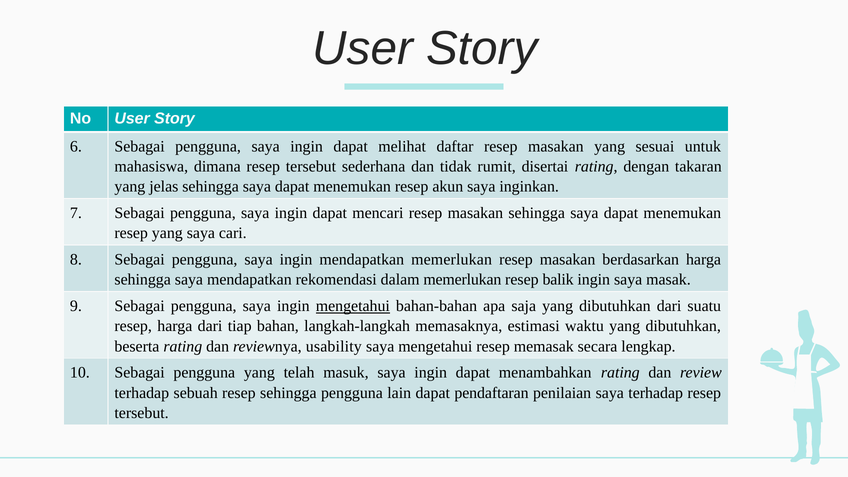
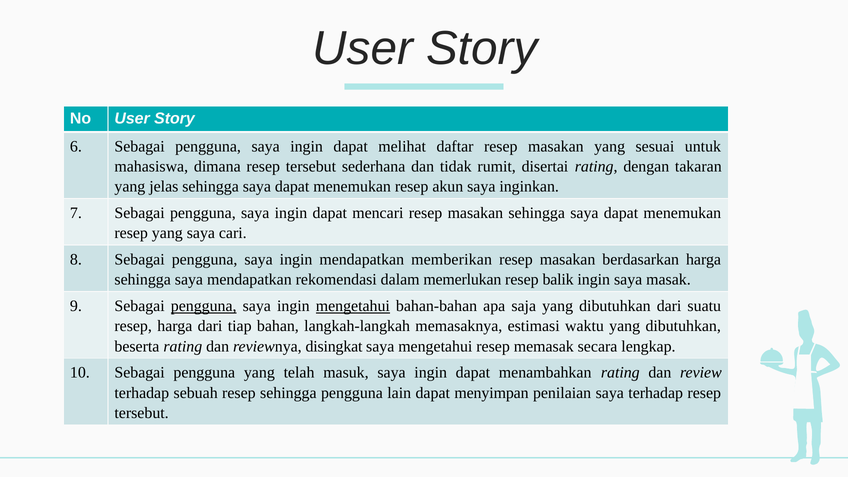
mendapatkan memerlukan: memerlukan -> memberikan
pengguna at (204, 306) underline: none -> present
usability: usability -> disingkat
pendaftaran: pendaftaran -> menyimpan
